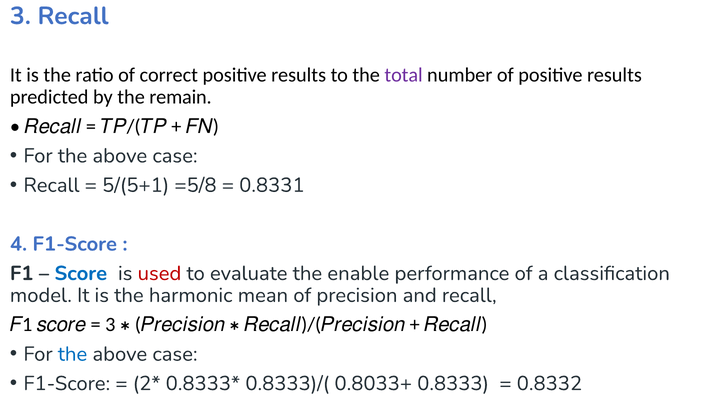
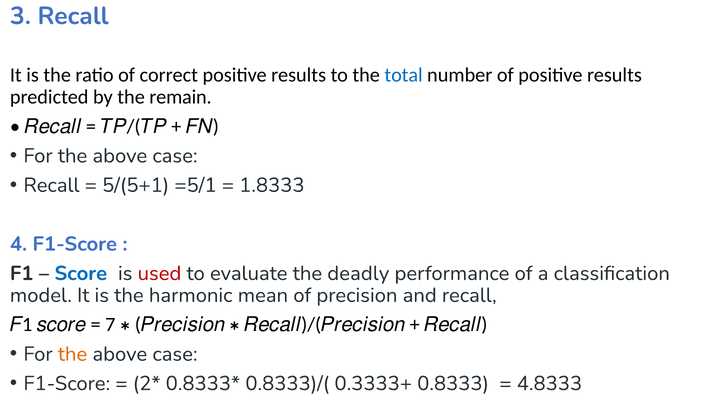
total colour: purple -> blue
=5/8: =5/8 -> =5/1
0.8331: 0.8331 -> 1.8333
enable: enable -> deadly
3 at (110, 325): 3 -> 7
the at (73, 354) colour: blue -> orange
0.8033+: 0.8033+ -> 0.3333+
0.8332: 0.8332 -> 4.8333
